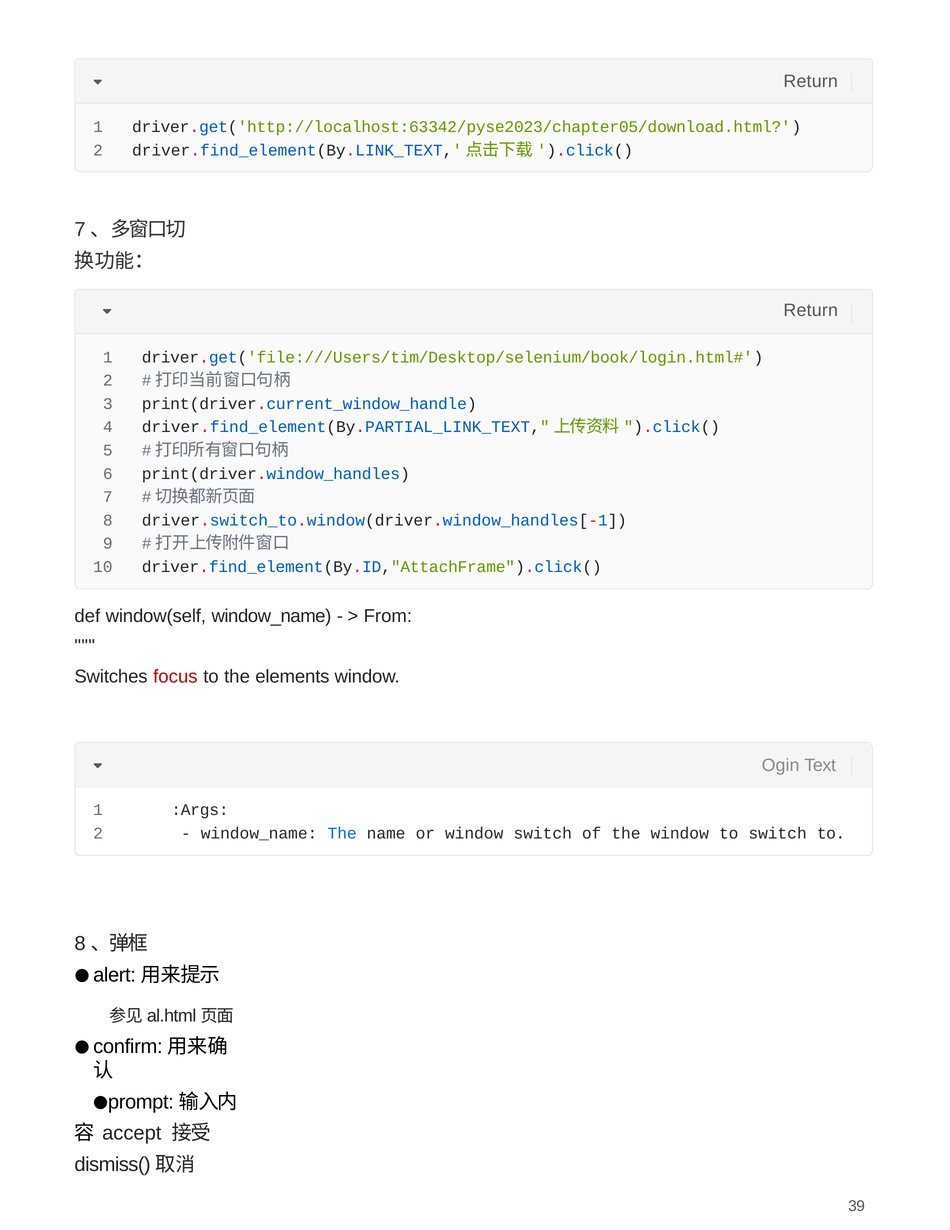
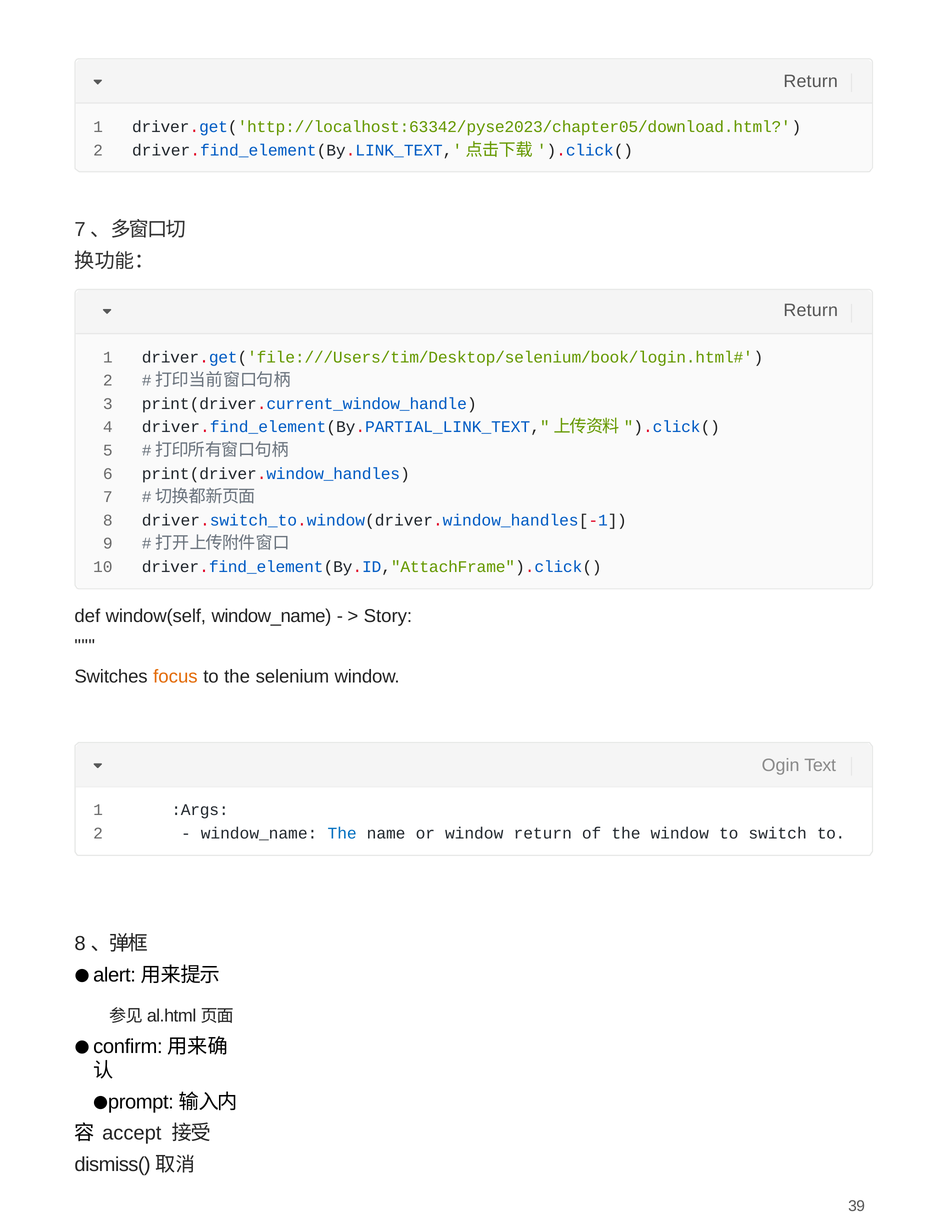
From: From -> Story
focus colour: red -> orange
elements: elements -> selenium
window switch: switch -> return
